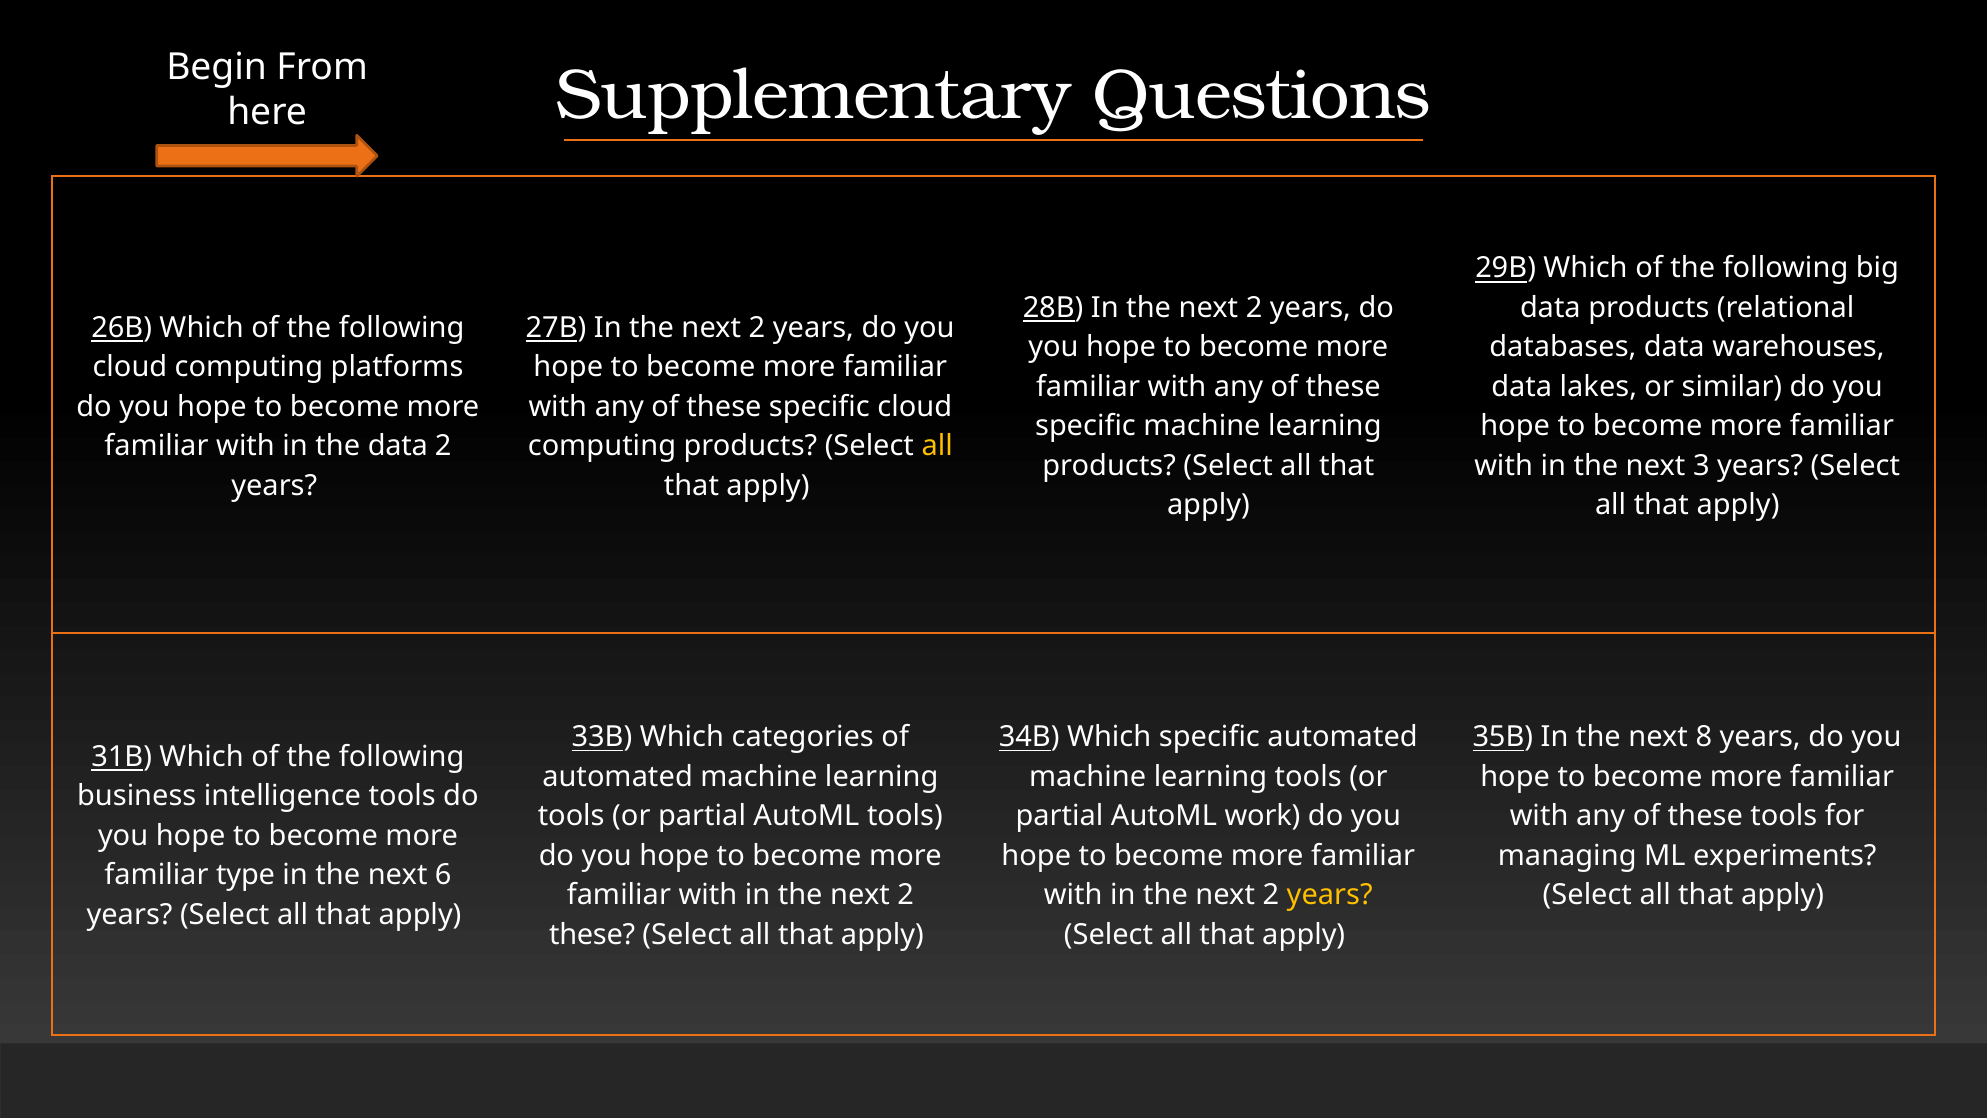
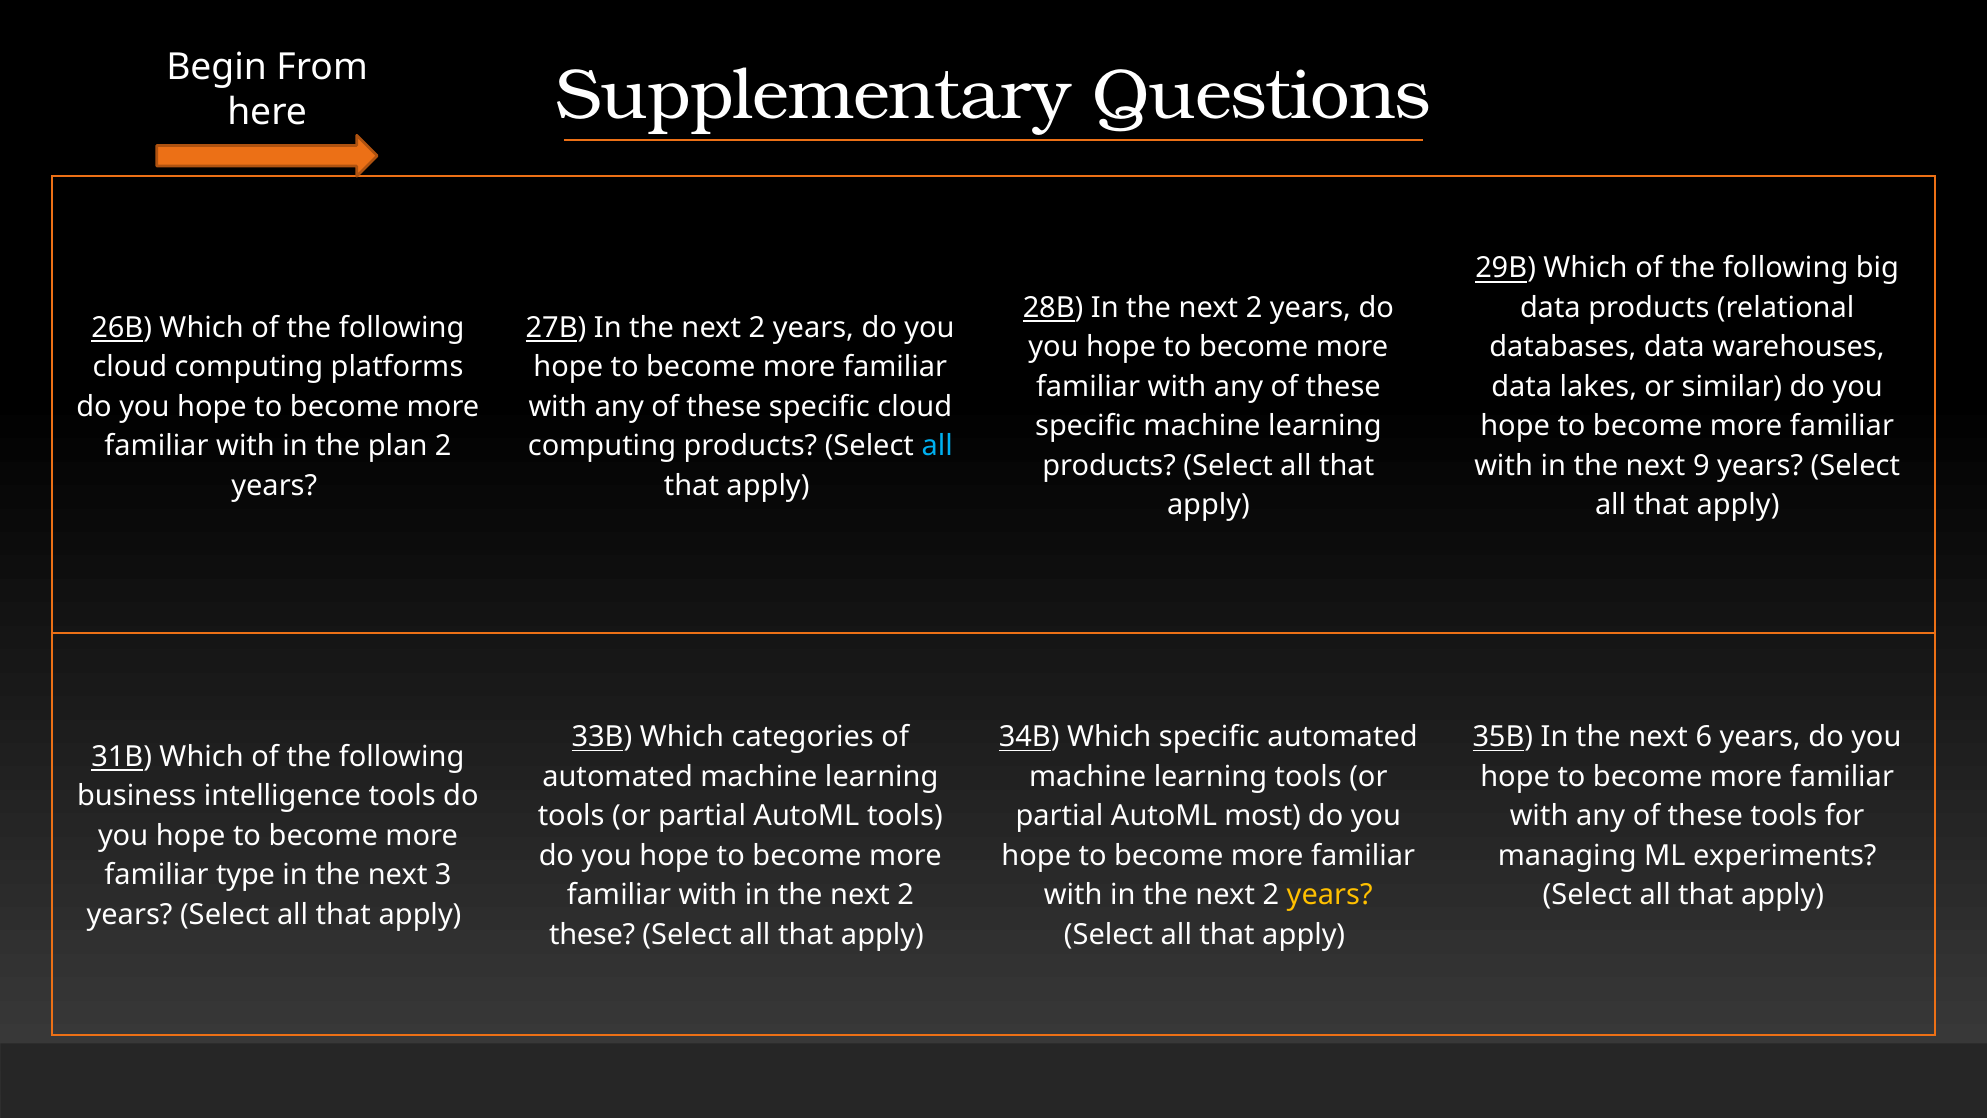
the data: data -> plan
all at (937, 446) colour: yellow -> light blue
3: 3 -> 9
8: 8 -> 6
work: work -> most
6: 6 -> 3
